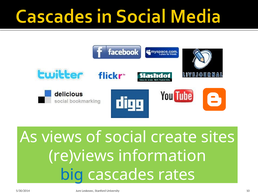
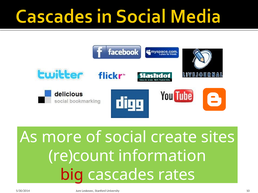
views: views -> more
re)views: re)views -> re)count
big colour: blue -> red
